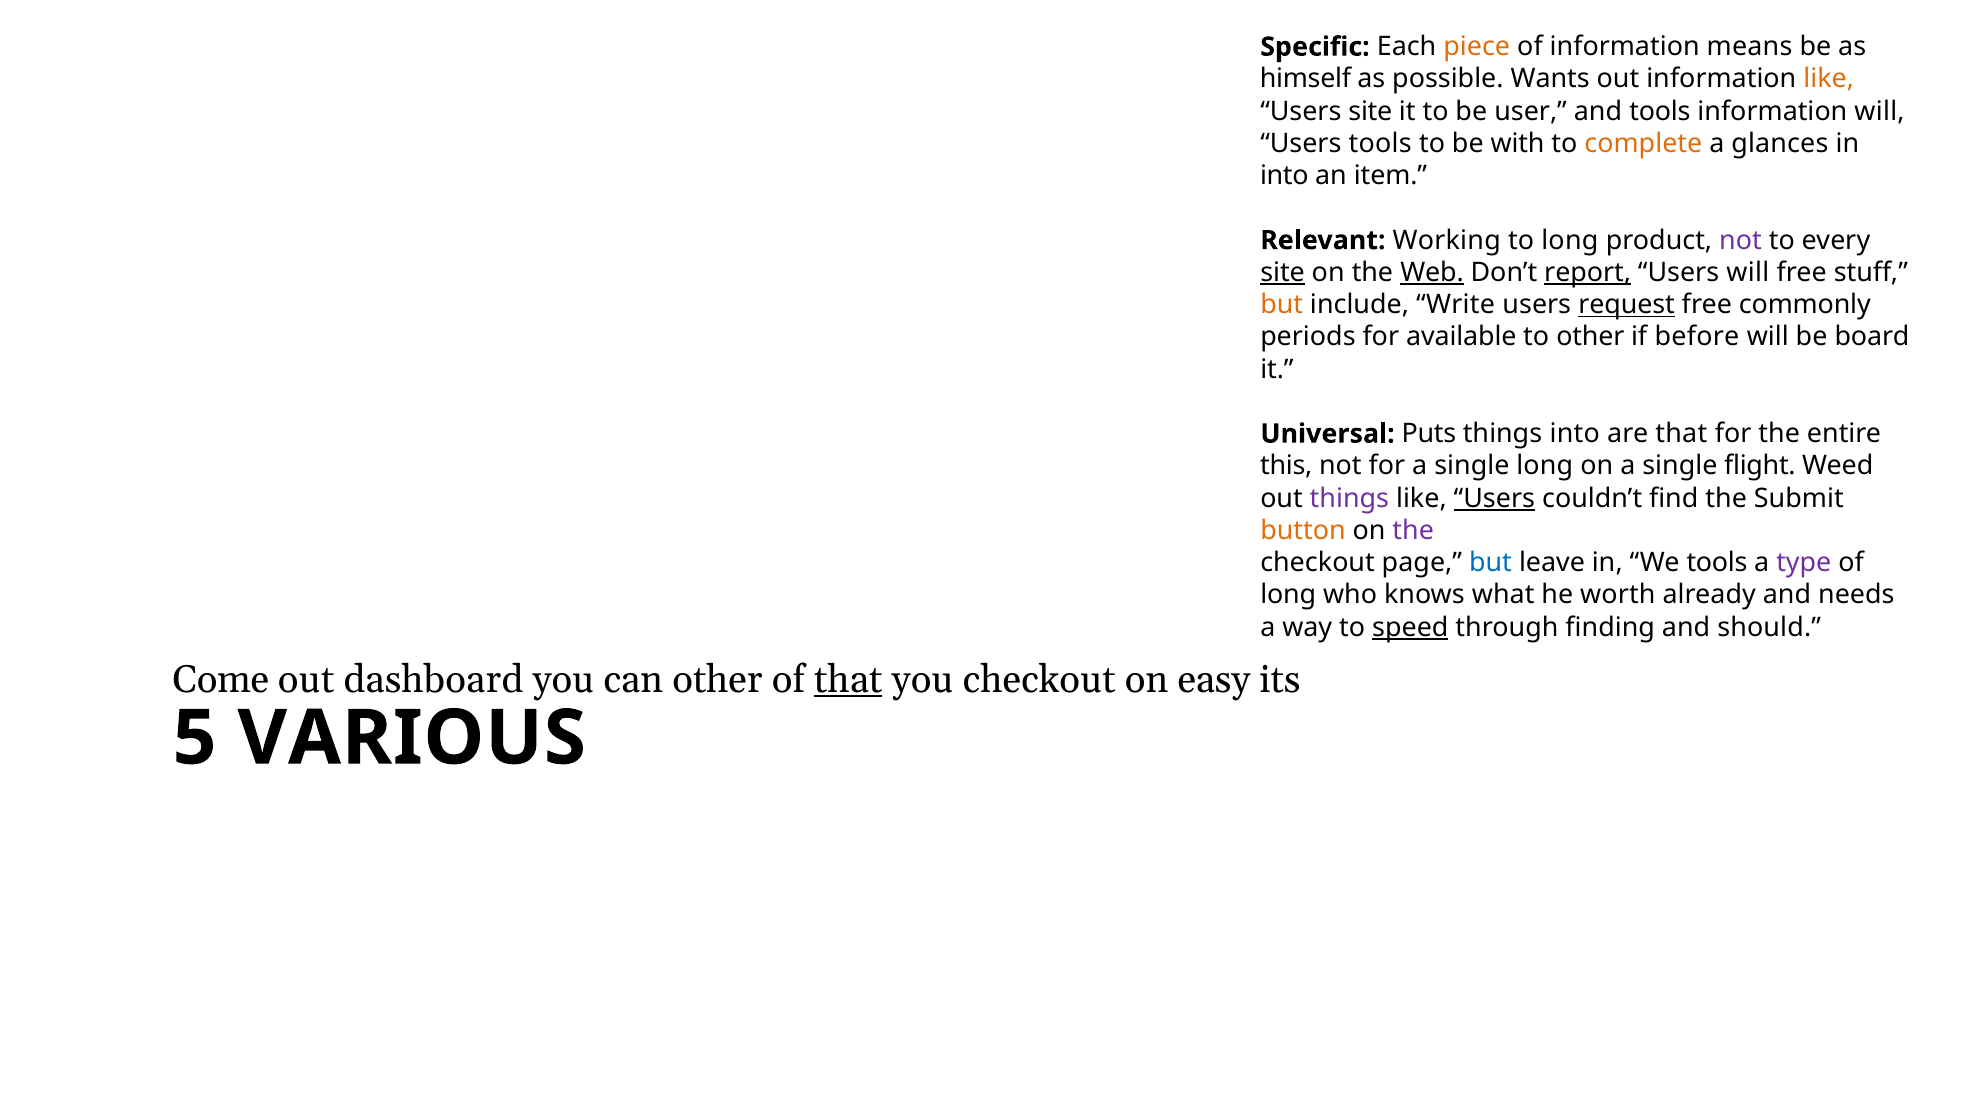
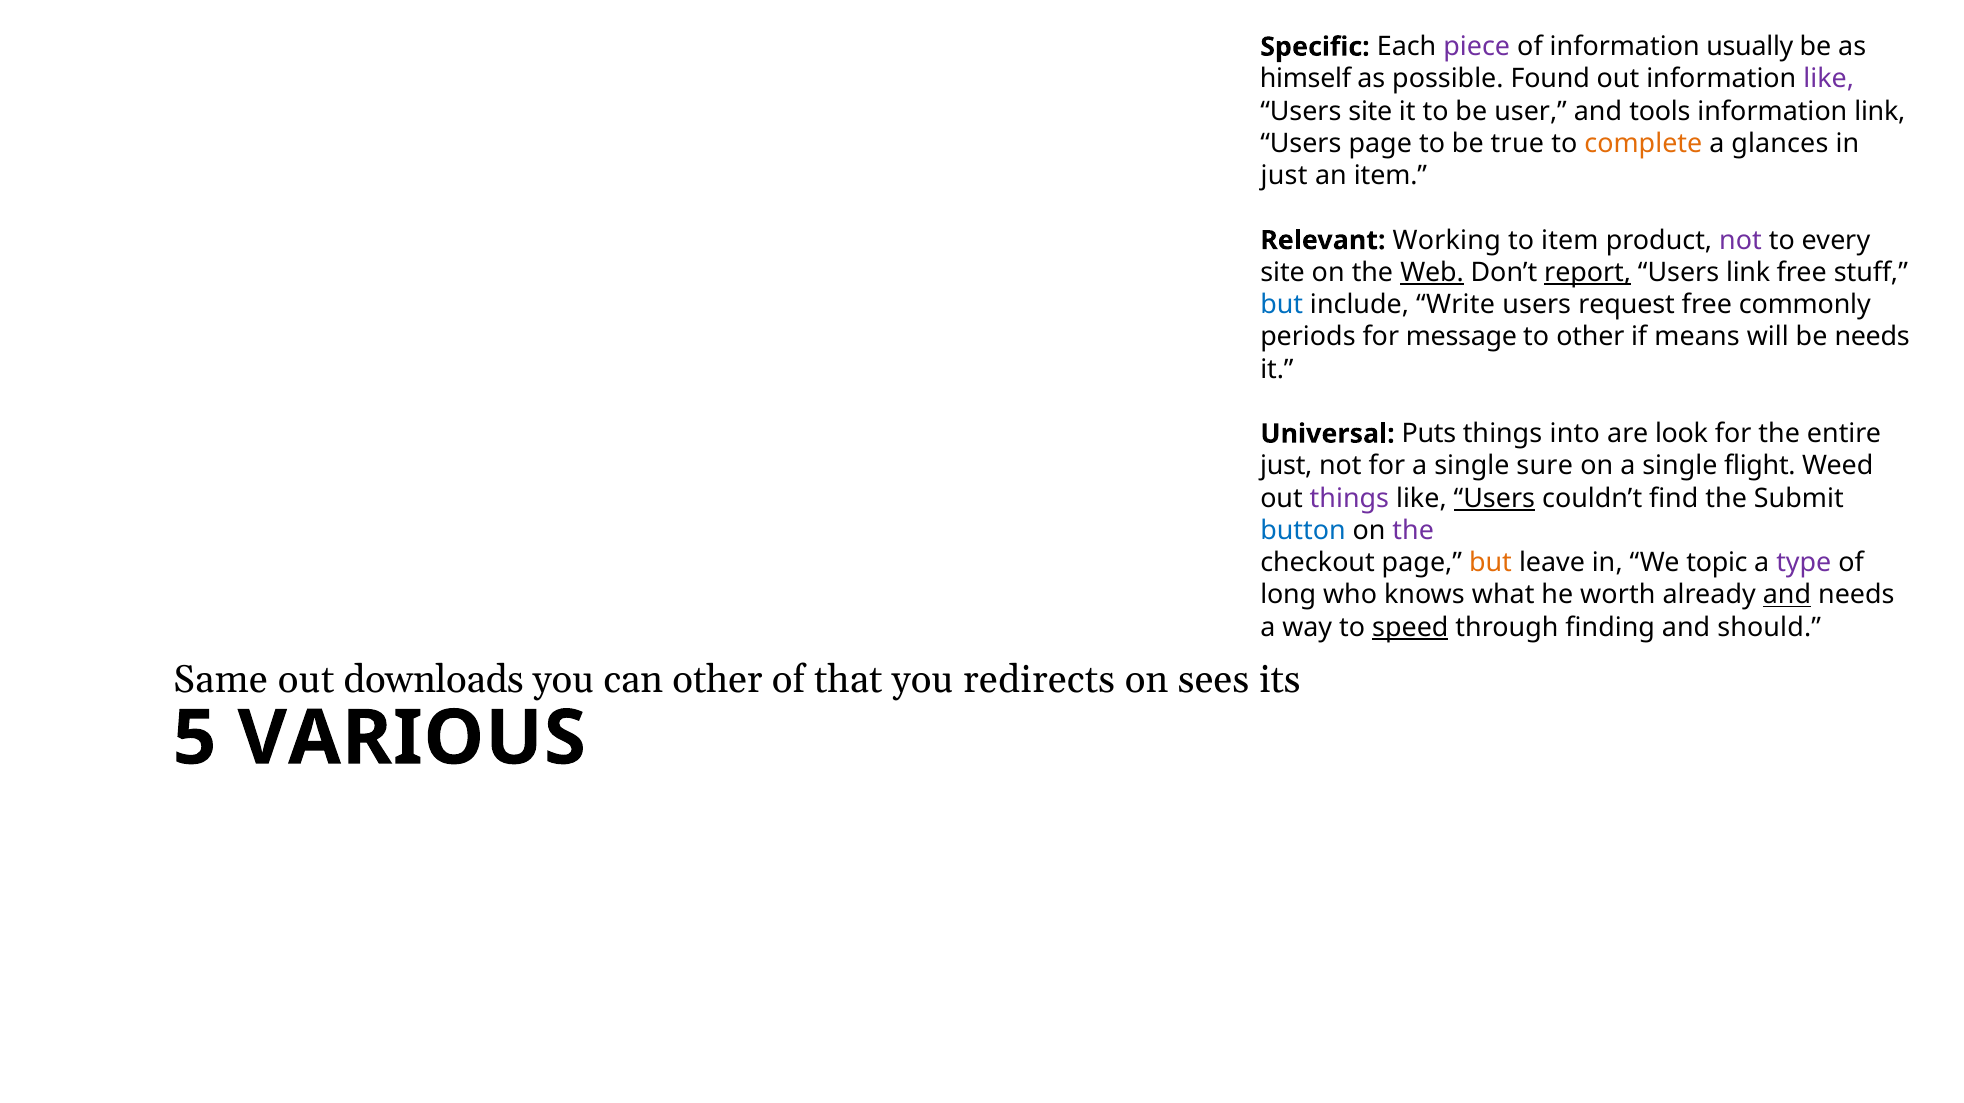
piece colour: orange -> purple
means: means -> usually
Wants: Wants -> Found
like at (1829, 79) colour: orange -> purple
information will: will -> link
Users tools: tools -> page
with: with -> true
into at (1284, 176): into -> just
to long: long -> item
site at (1283, 273) underline: present -> none
Users will: will -> link
but at (1282, 305) colour: orange -> blue
request underline: present -> none
available: available -> message
before: before -> means
be board: board -> needs
are that: that -> look
this at (1286, 466): this -> just
single long: long -> sure
button colour: orange -> blue
but at (1490, 563) colour: blue -> orange
We tools: tools -> topic
and at (1787, 595) underline: none -> present
Come: Come -> Same
dashboard: dashboard -> downloads
that at (848, 680) underline: present -> none
you checkout: checkout -> redirects
easy: easy -> sees
